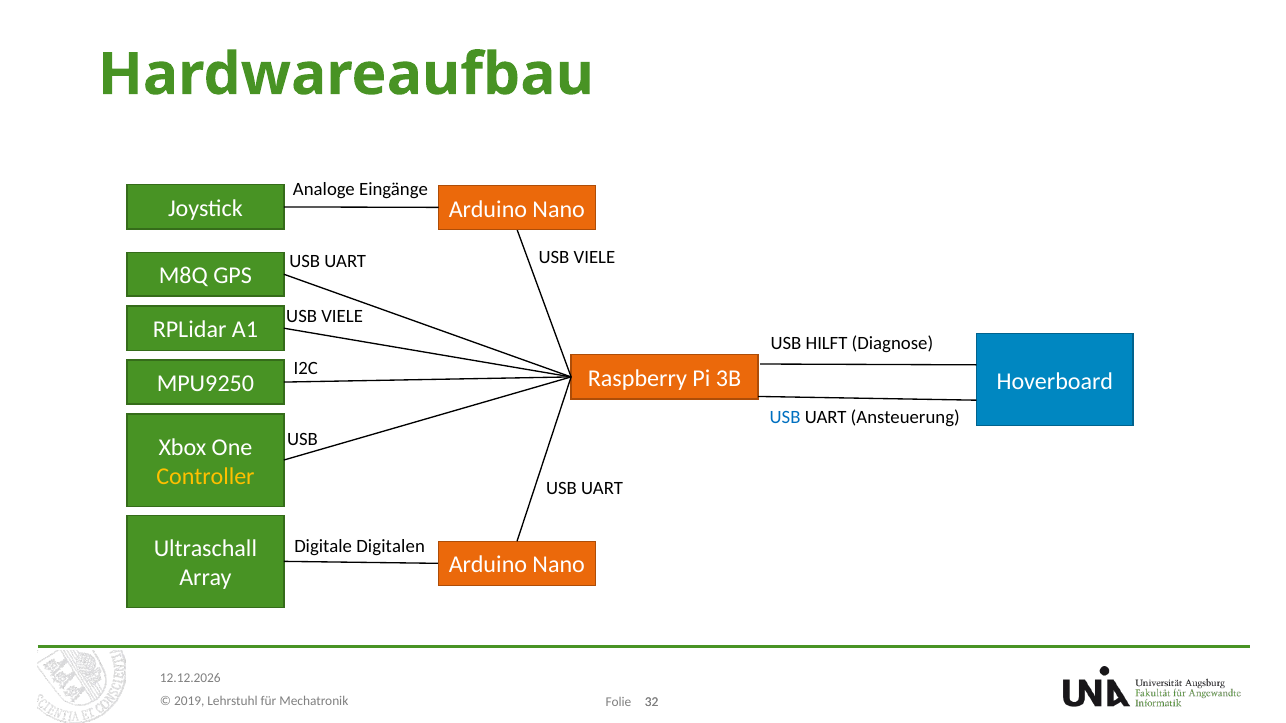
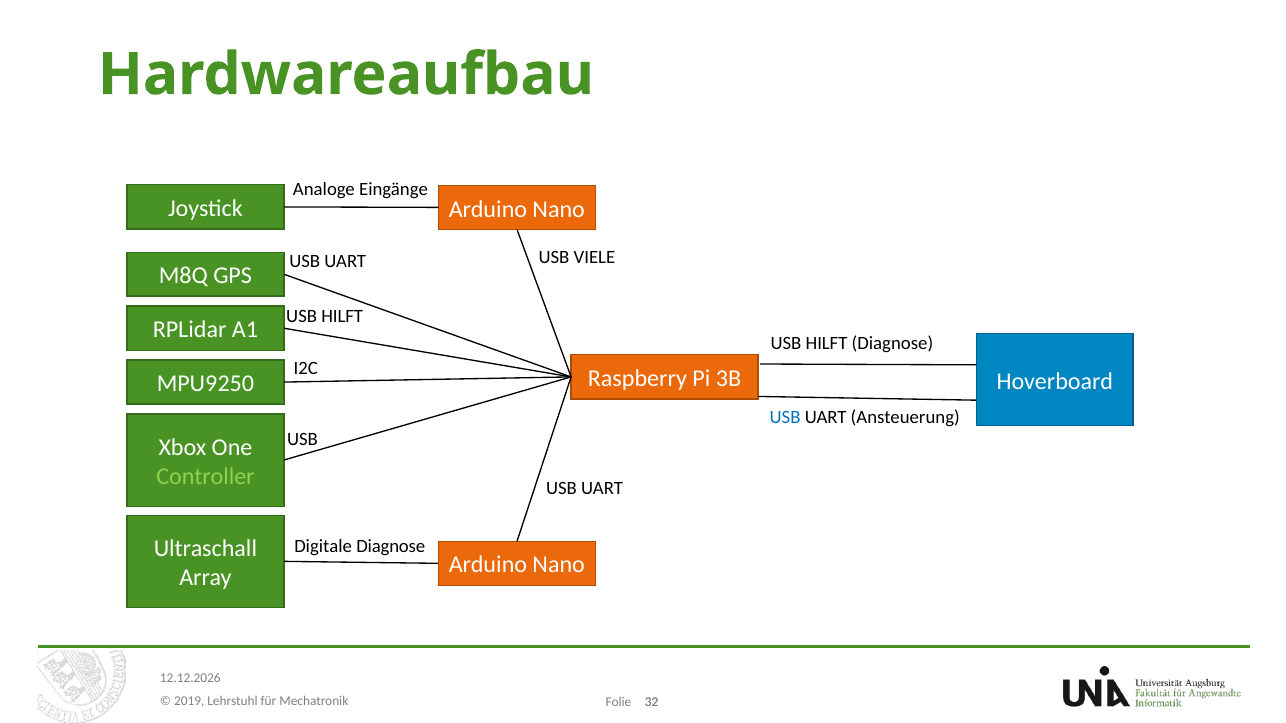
VIELE at (342, 317): VIELE -> HILFT
Controller colour: yellow -> light green
Digitale Digitalen: Digitalen -> Diagnose
